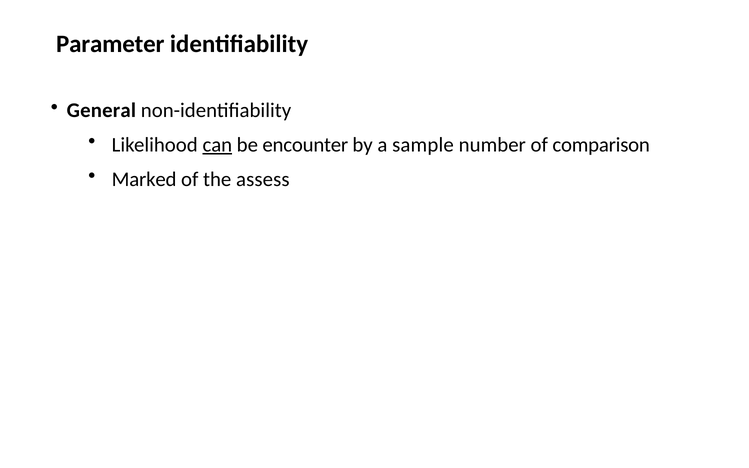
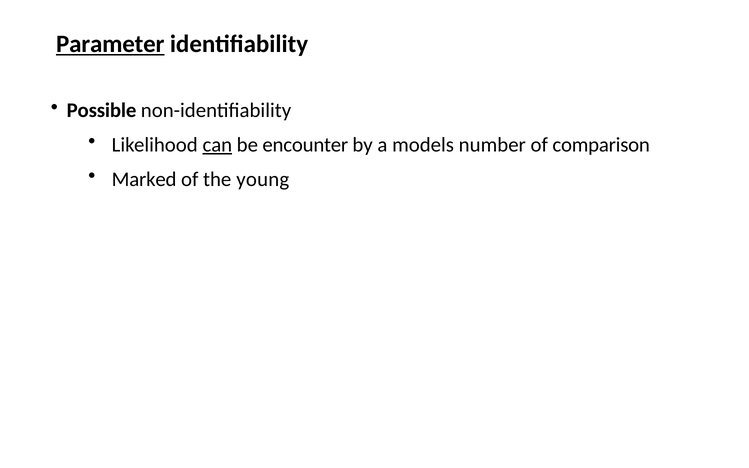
Parameter underline: none -> present
General: General -> Possible
sample: sample -> models
assess: assess -> young
